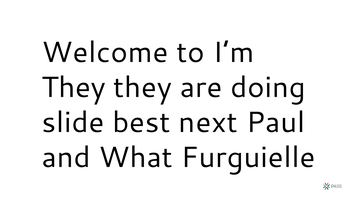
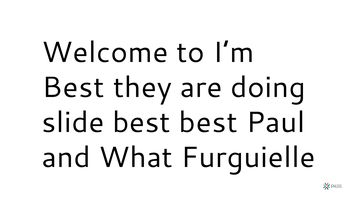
They at (74, 88): They -> Best
best next: next -> best
